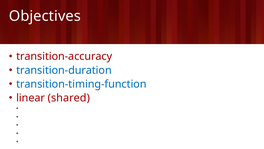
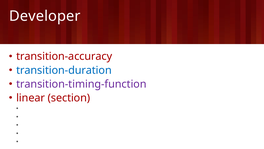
Objectives: Objectives -> Developer
transition-timing-function colour: blue -> purple
shared: shared -> section
